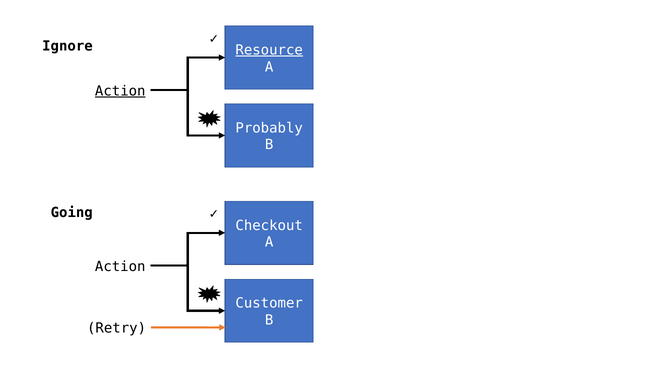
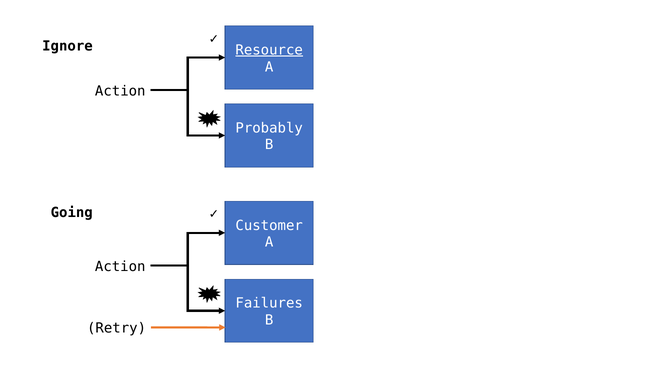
Action at (120, 91) underline: present -> none
Checkout: Checkout -> Customer
Customer: Customer -> Failures
